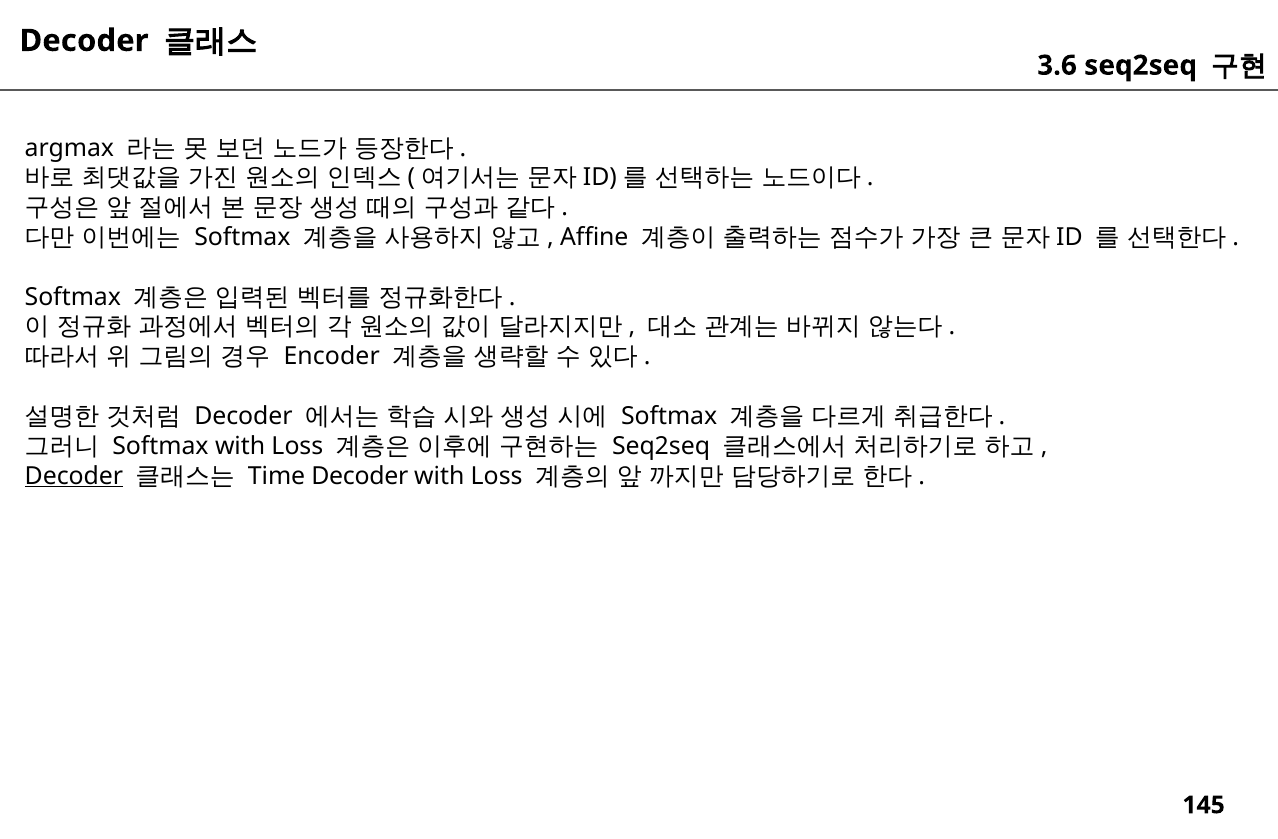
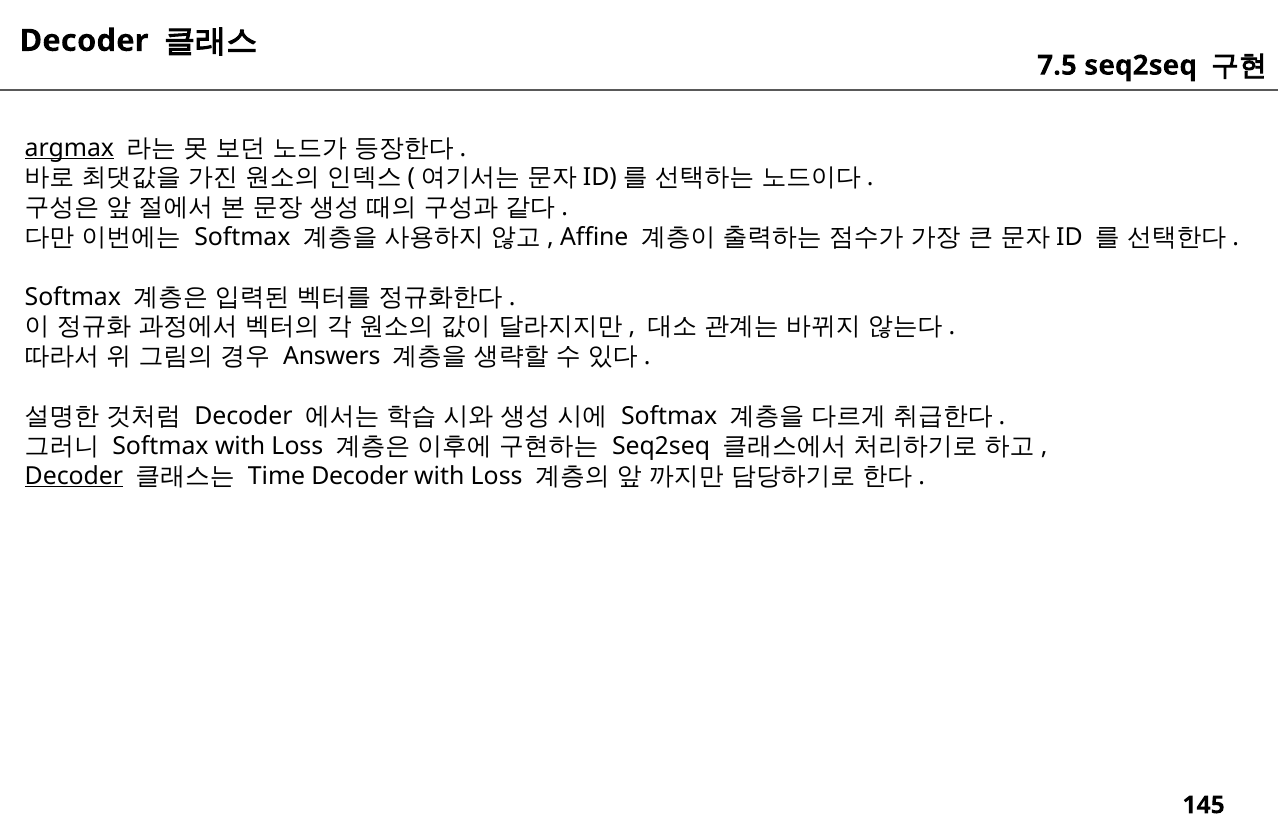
3.6: 3.6 -> 7.5
argmax underline: none -> present
Encoder: Encoder -> Answers
